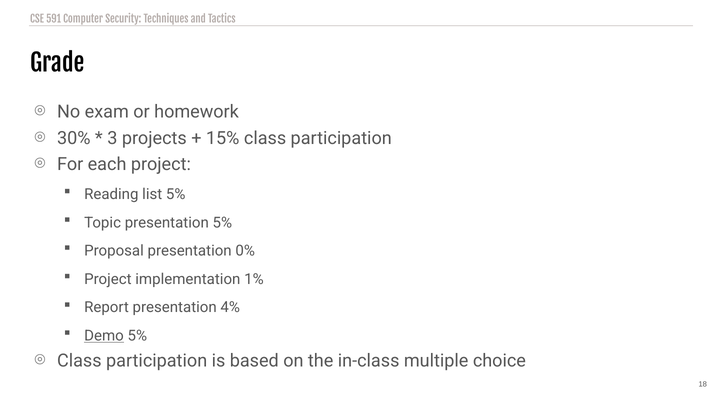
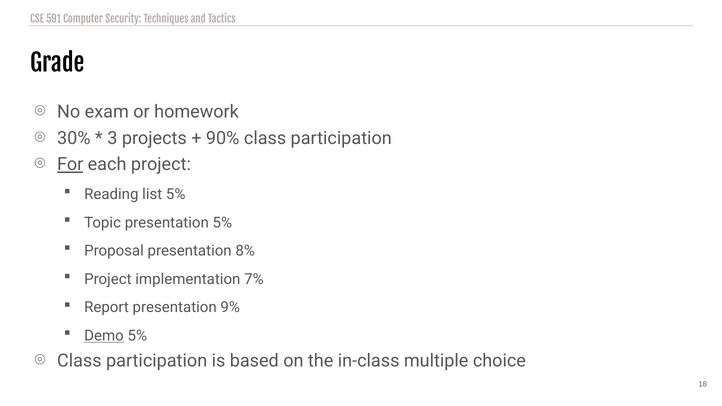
15%: 15% -> 90%
For underline: none -> present
0%: 0% -> 8%
1%: 1% -> 7%
4%: 4% -> 9%
